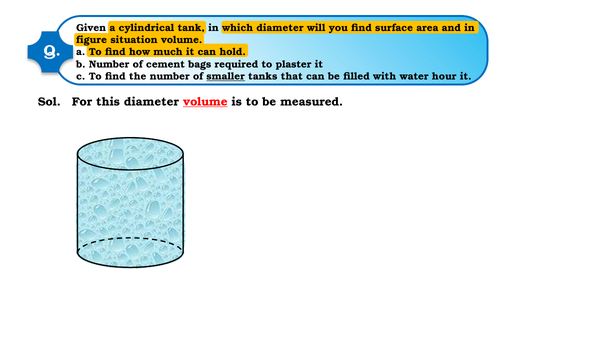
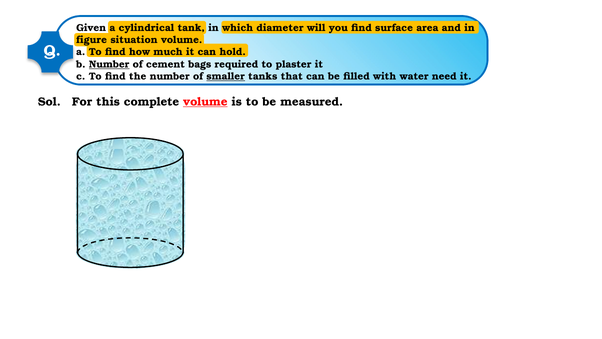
Number at (109, 64) underline: none -> present
hour: hour -> need
this diameter: diameter -> complete
